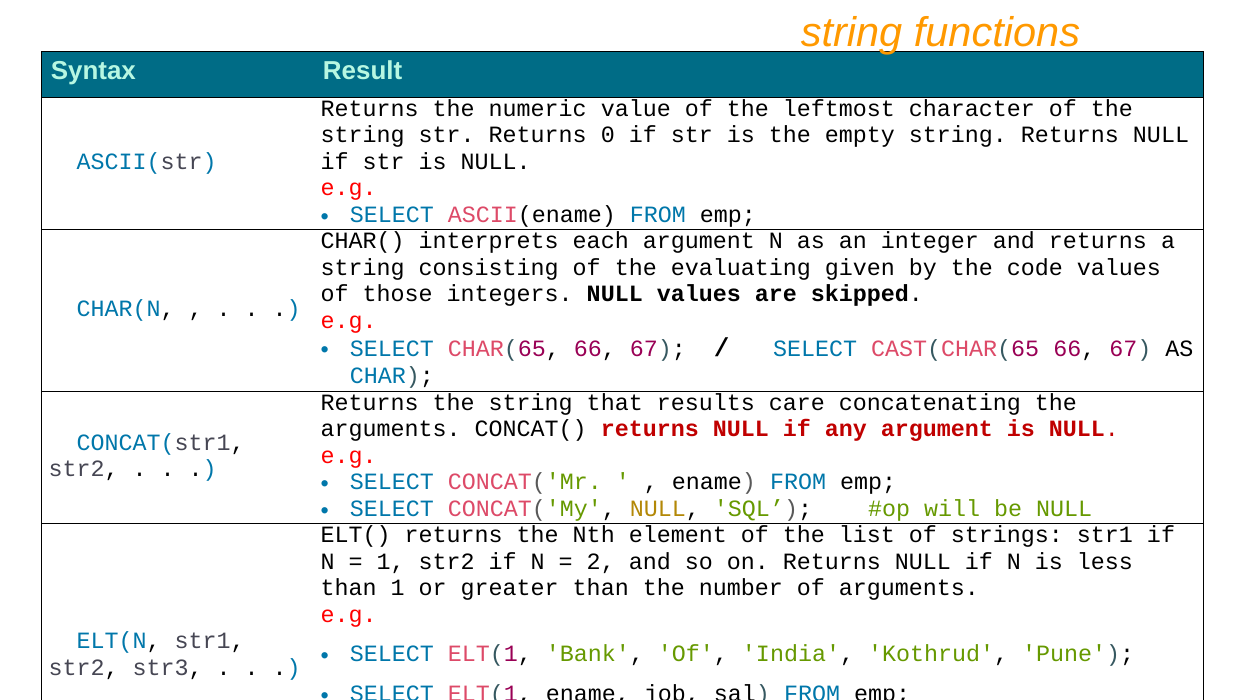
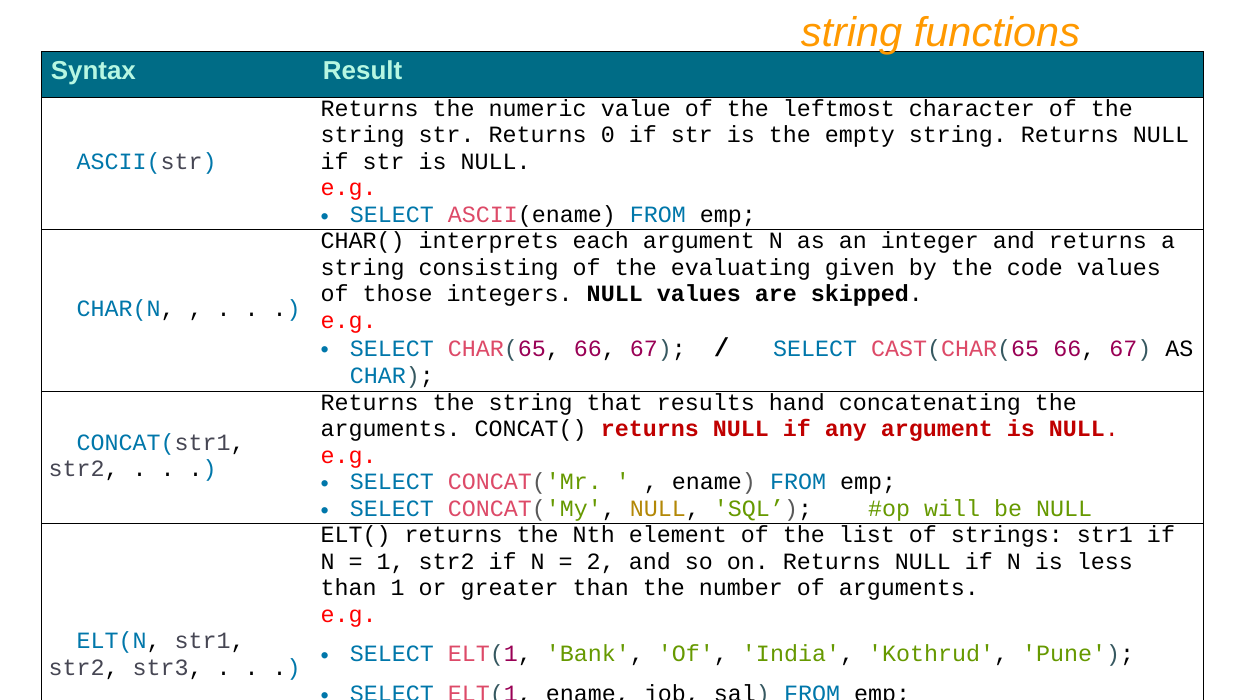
care: care -> hand
